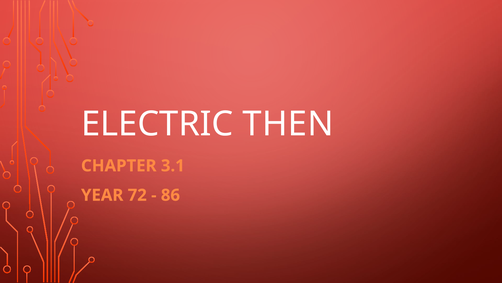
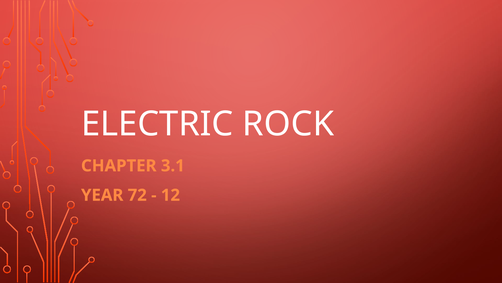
THEN: THEN -> ROCK
86: 86 -> 12
